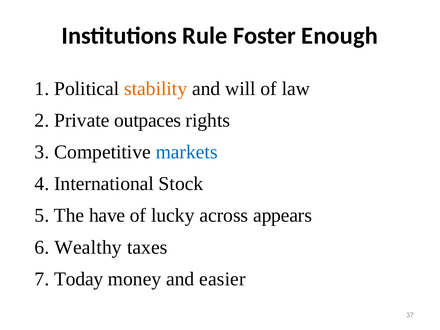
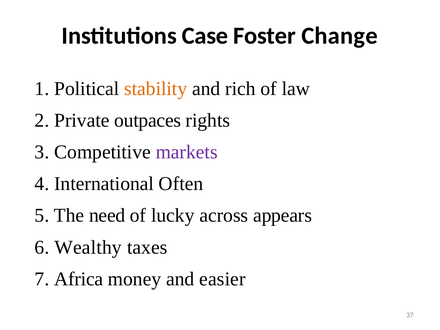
Rule: Rule -> Case
Enough: Enough -> Change
will: will -> rich
markets colour: blue -> purple
Stock: Stock -> Often
have: have -> need
Today: Today -> Africa
